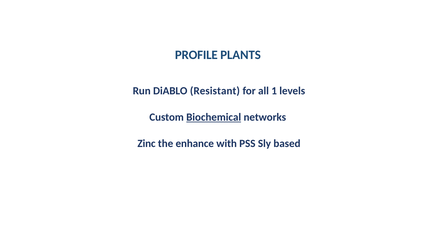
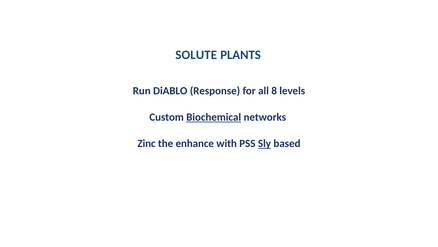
PROFILE: PROFILE -> SOLUTE
Resistant: Resistant -> Response
1: 1 -> 8
Sly underline: none -> present
